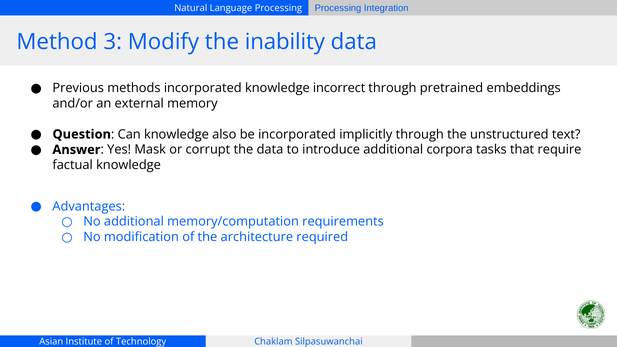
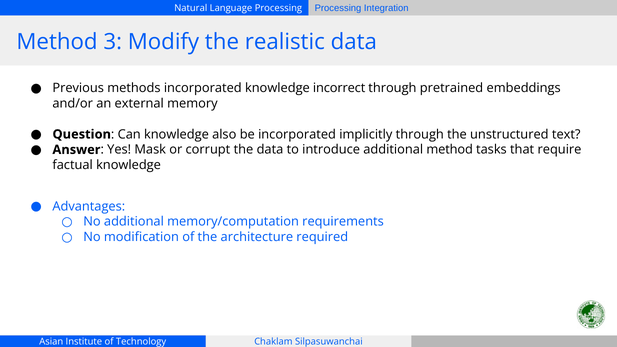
inability: inability -> realistic
additional corpora: corpora -> method
